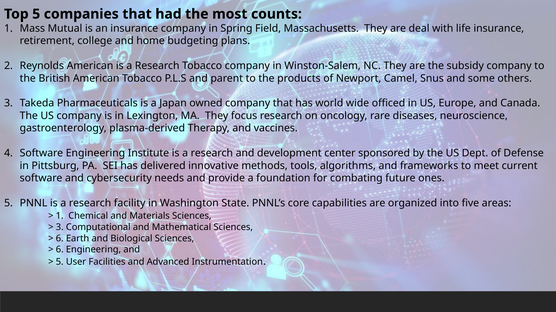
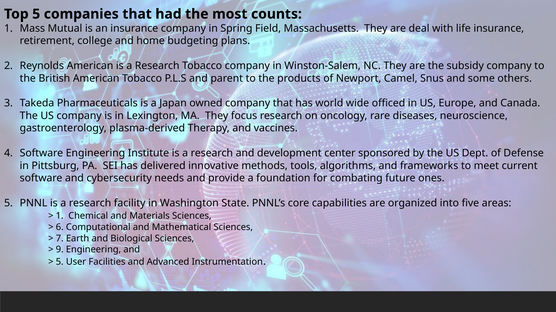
3 at (60, 228): 3 -> 6
6 at (60, 239): 6 -> 7
6 at (60, 250): 6 -> 9
